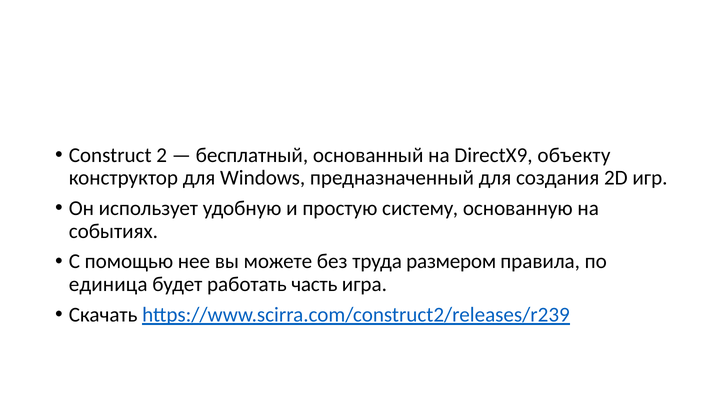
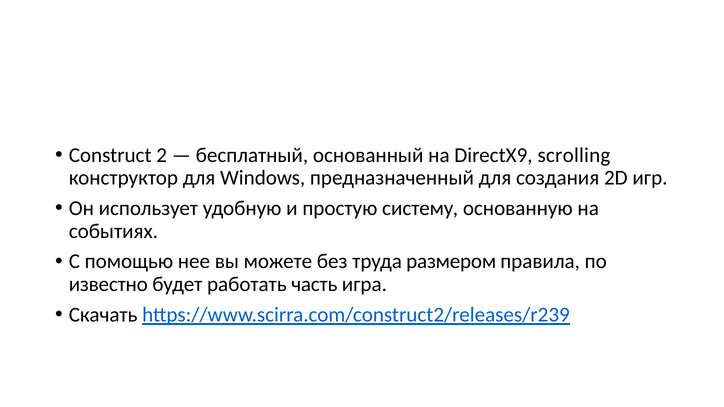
объекту: объекту -> scrolling
единица: единица -> известно
